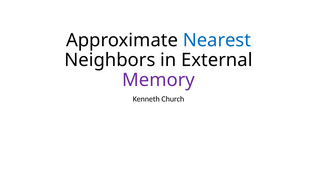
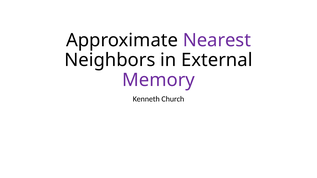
Nearest colour: blue -> purple
